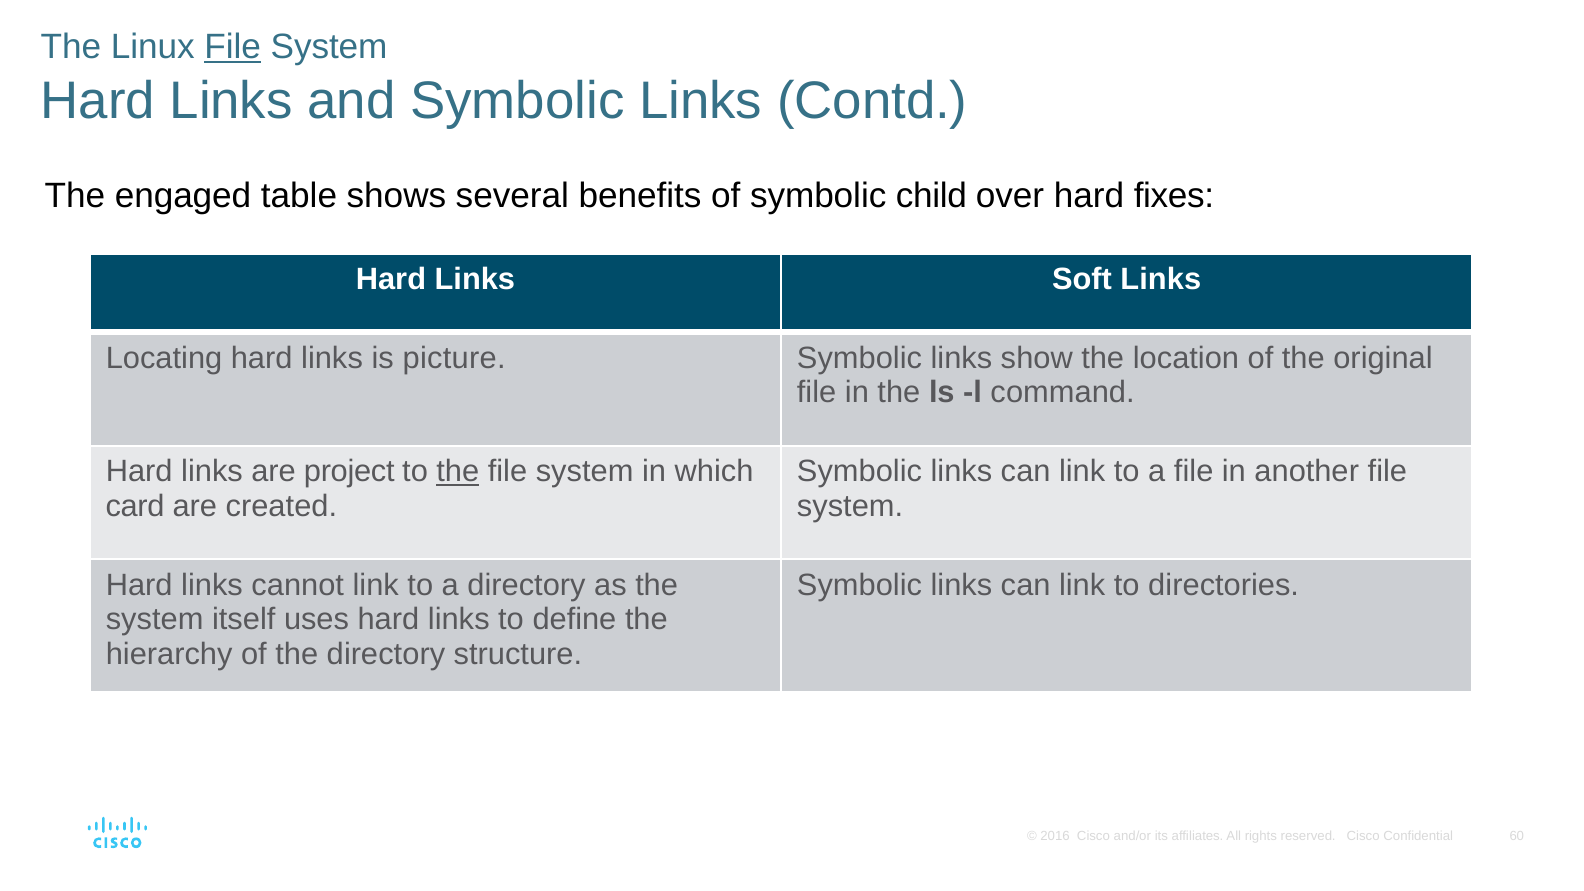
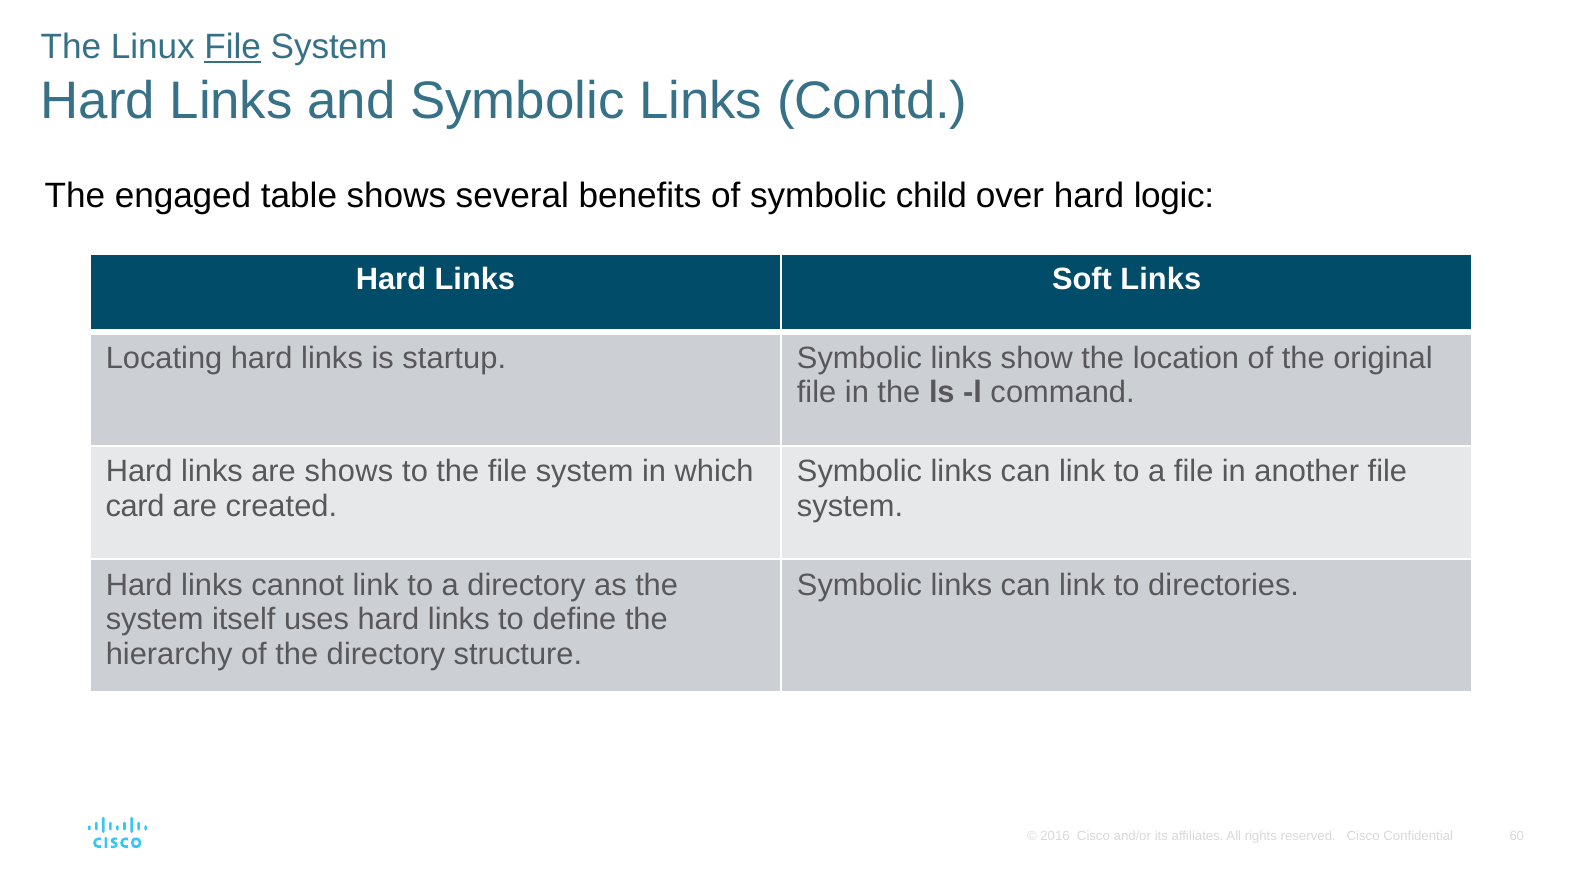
fixes: fixes -> logic
picture: picture -> startup
are project: project -> shows
the at (458, 471) underline: present -> none
